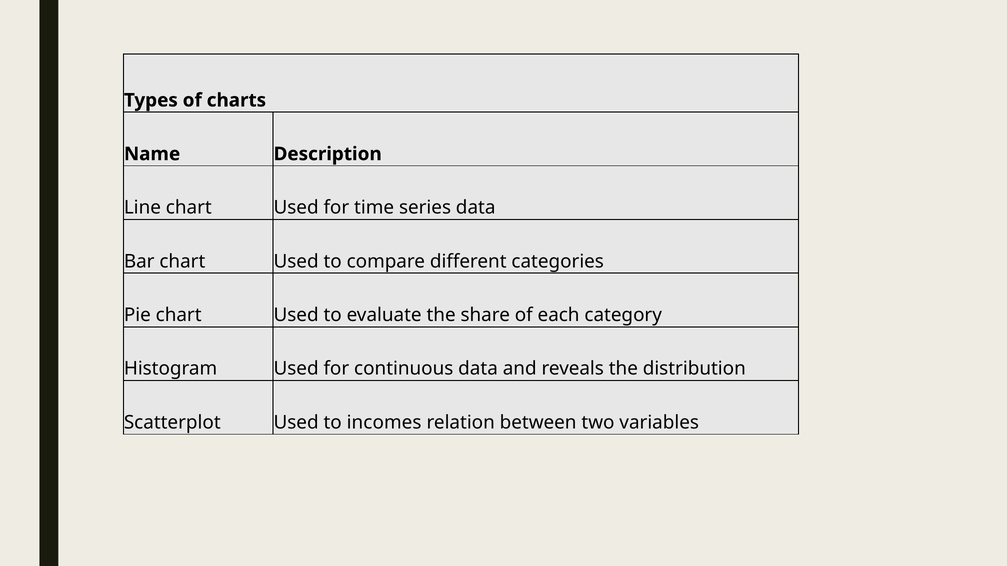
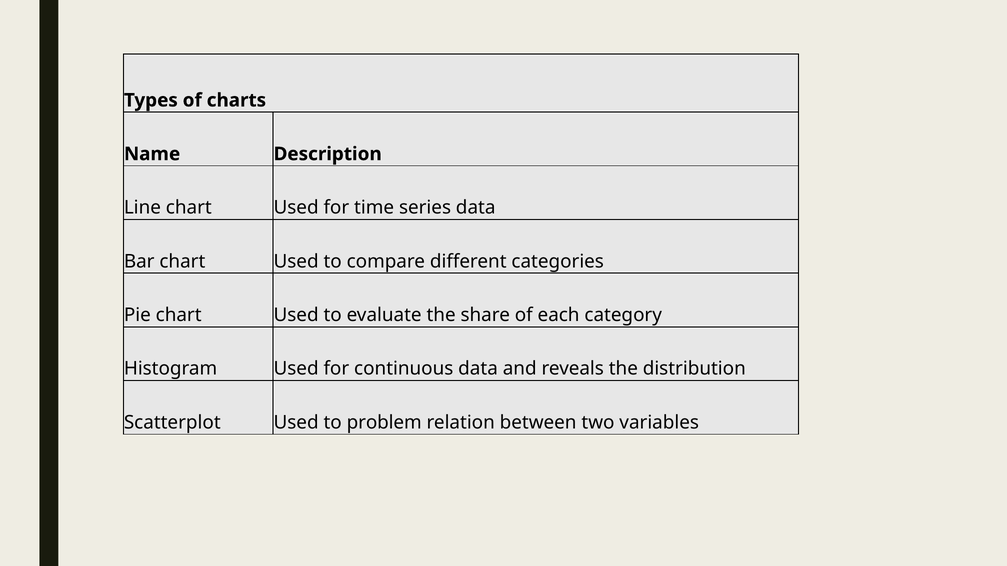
incomes: incomes -> problem
